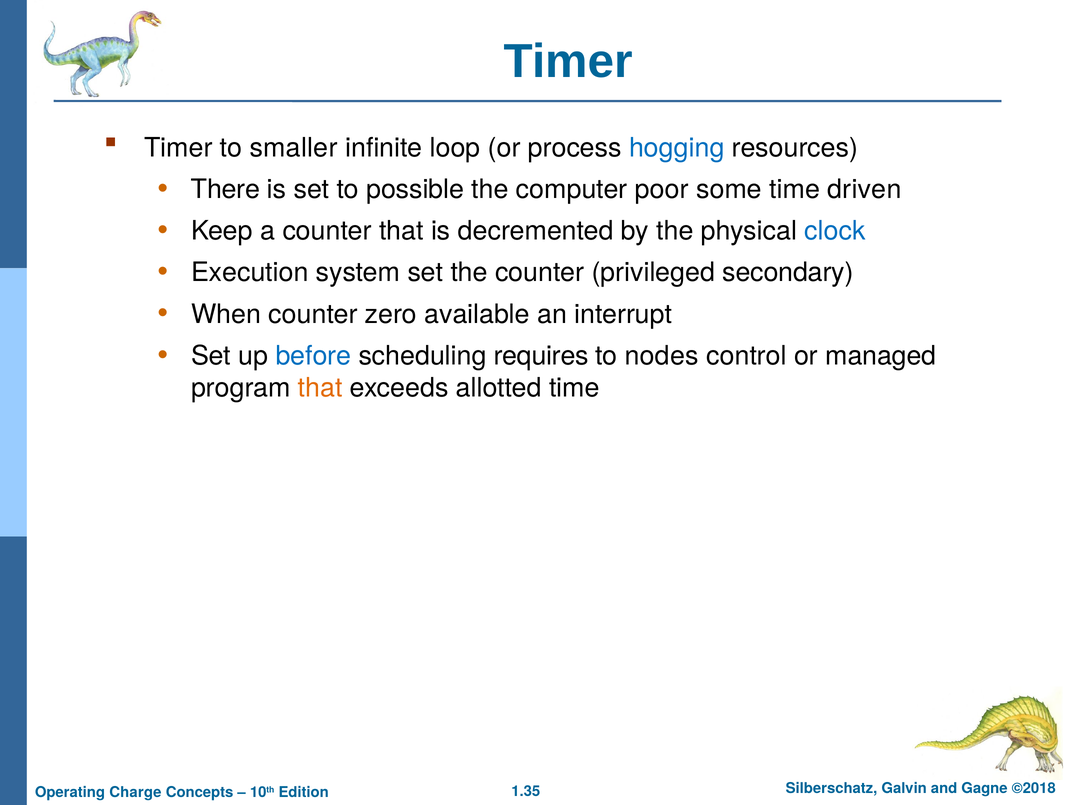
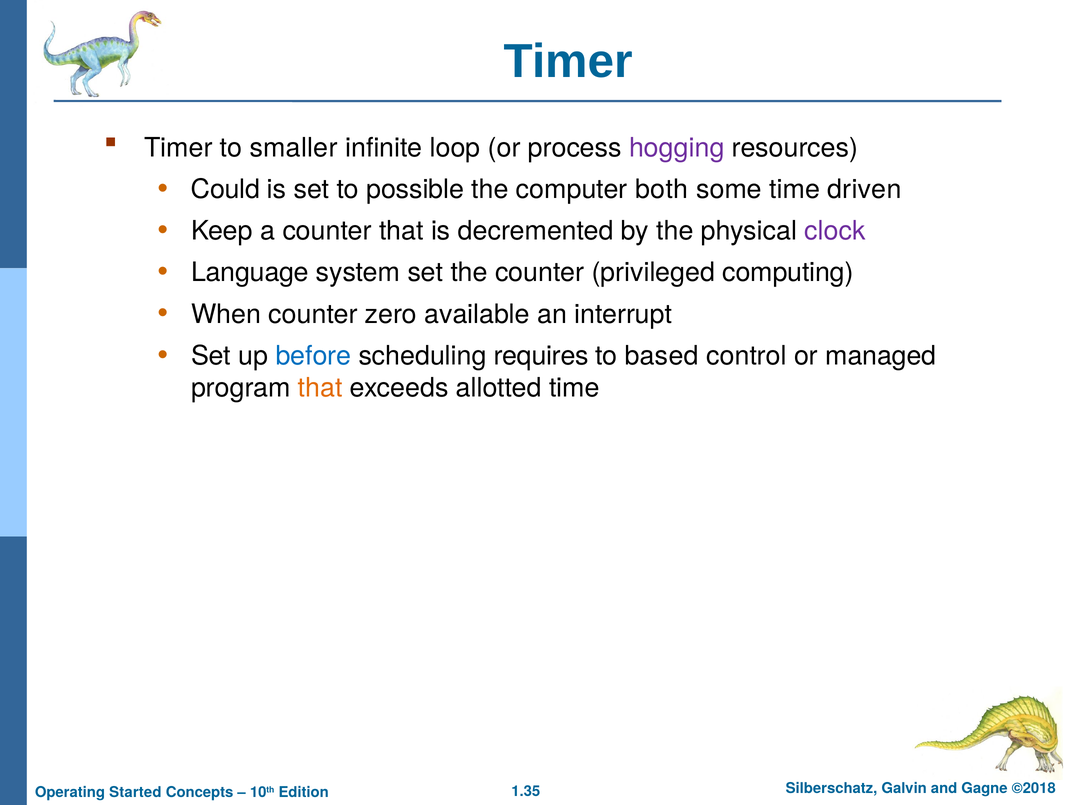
hogging colour: blue -> purple
There: There -> Could
poor: poor -> both
clock colour: blue -> purple
Execution: Execution -> Language
secondary: secondary -> computing
nodes: nodes -> based
Charge: Charge -> Started
